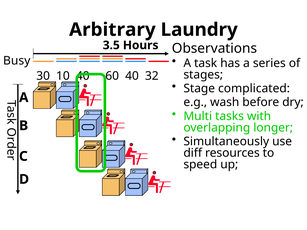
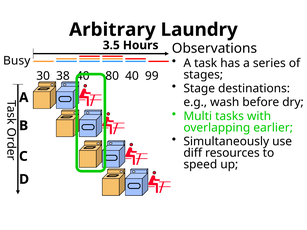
10: 10 -> 38
60: 60 -> 80
32: 32 -> 99
complicated: complicated -> destinations
longer: longer -> earlier
